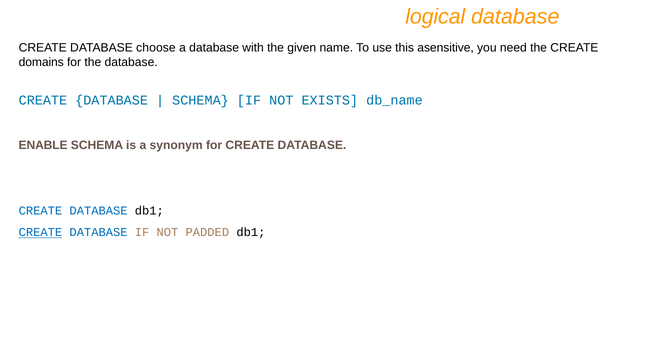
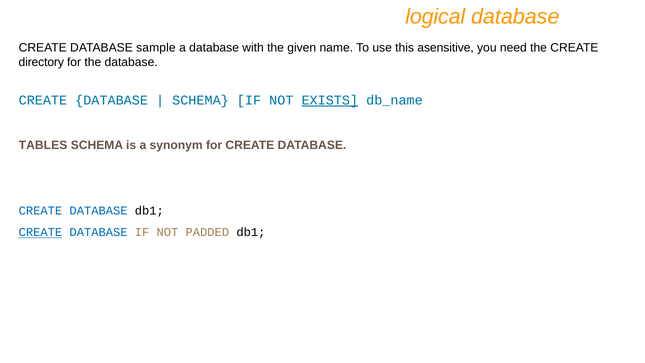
choose: choose -> sample
domains: domains -> directory
EXISTS underline: none -> present
ENABLE: ENABLE -> TABLES
